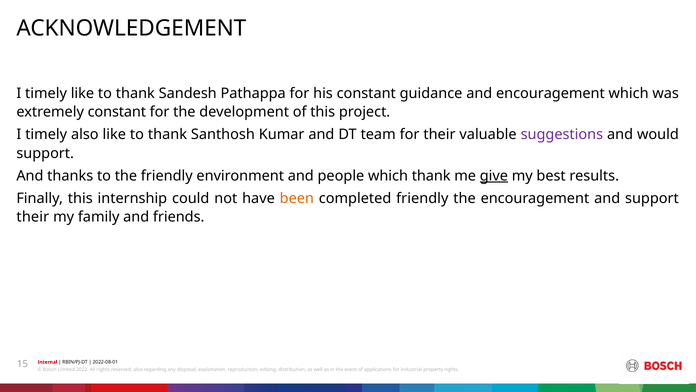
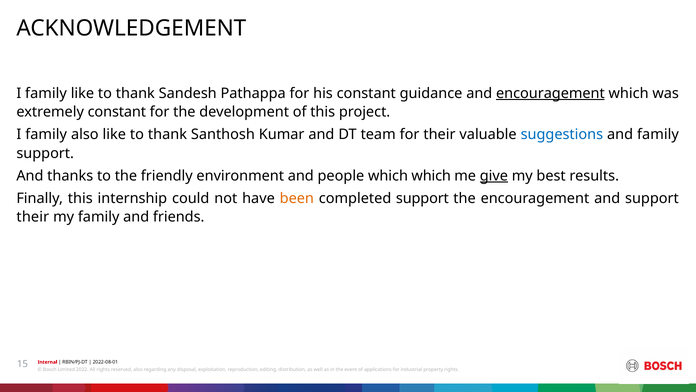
timely at (46, 93): timely -> family
encouragement at (550, 93) underline: none -> present
timely at (46, 134): timely -> family
suggestions colour: purple -> blue
and would: would -> family
which thank: thank -> which
completed friendly: friendly -> support
